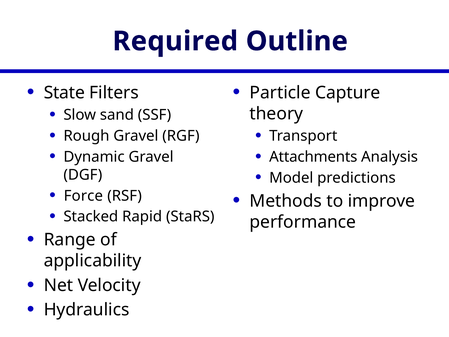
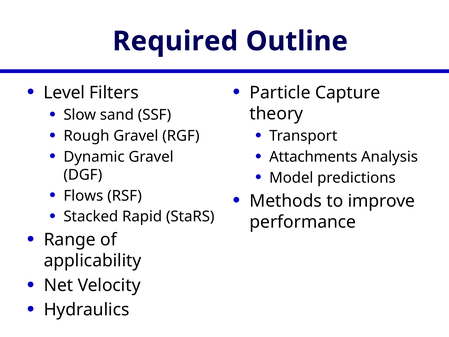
State: State -> Level
Force: Force -> Flows
